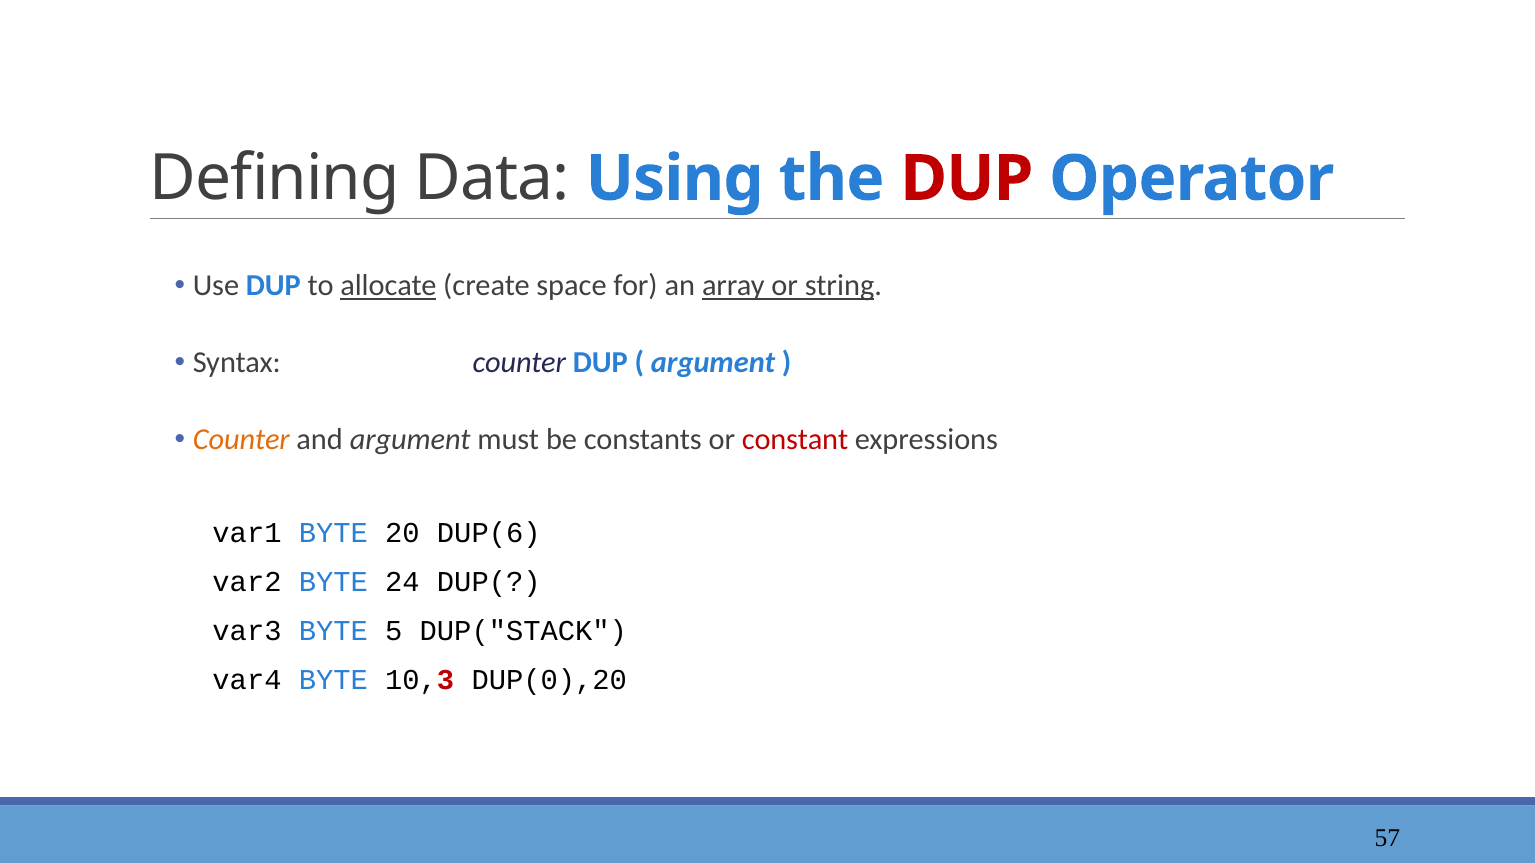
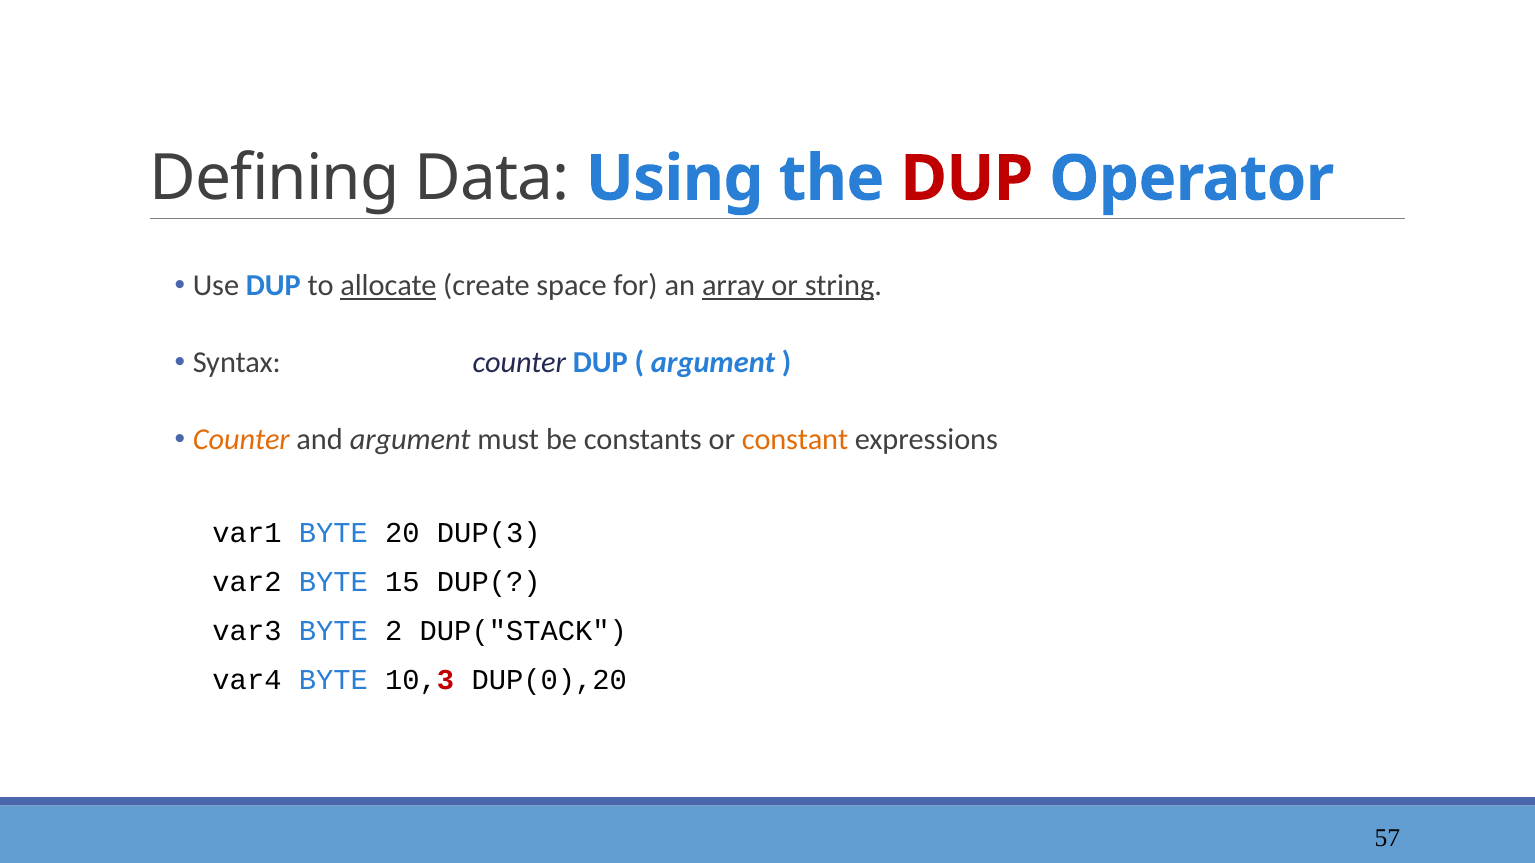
constant colour: red -> orange
DUP(6: DUP(6 -> DUP(3
24: 24 -> 15
BYTE 5: 5 -> 2
